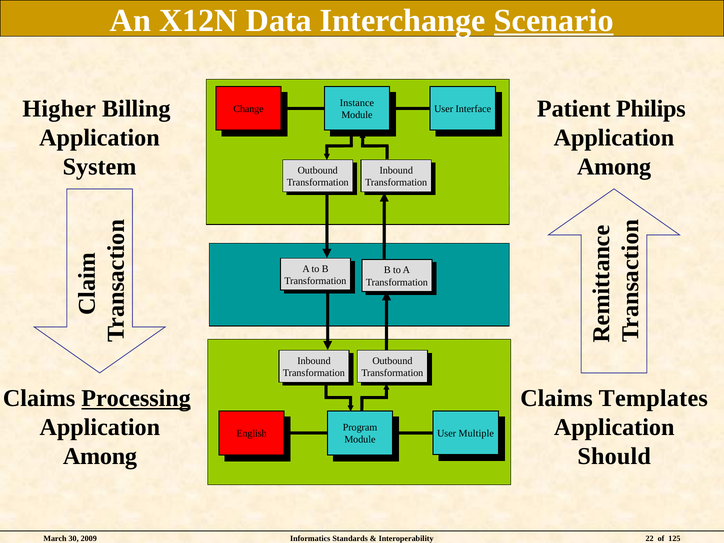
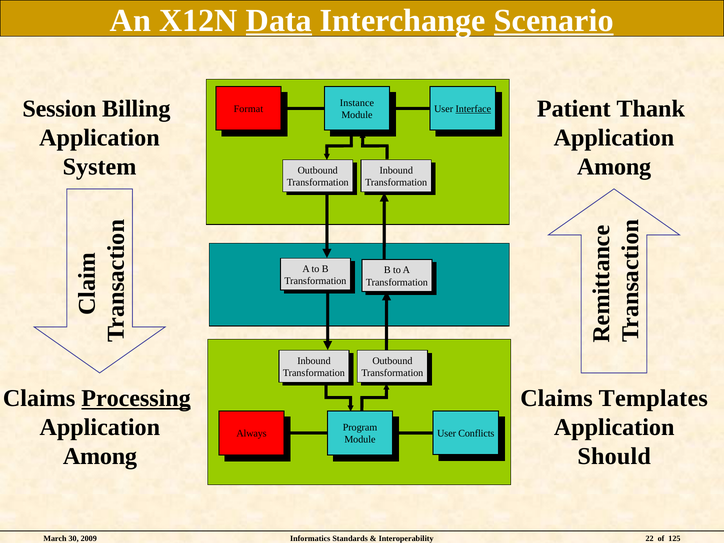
Data underline: none -> present
Higher: Higher -> Session
Philips: Philips -> Thank
Interface at (473, 109) underline: none -> present
Change: Change -> Format
Multiple: Multiple -> Conflicts
English: English -> Always
